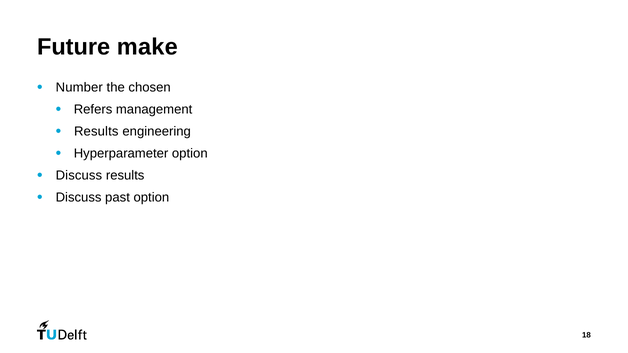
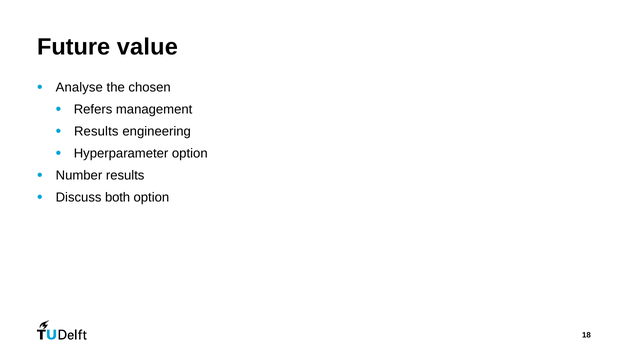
make: make -> value
Number: Number -> Analyse
Discuss at (79, 176): Discuss -> Number
past: past -> both
